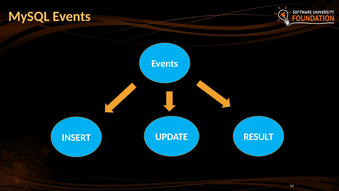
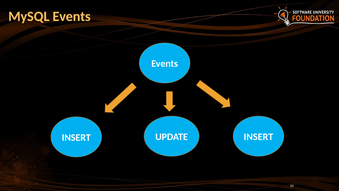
UPDATE RESULT: RESULT -> INSERT
